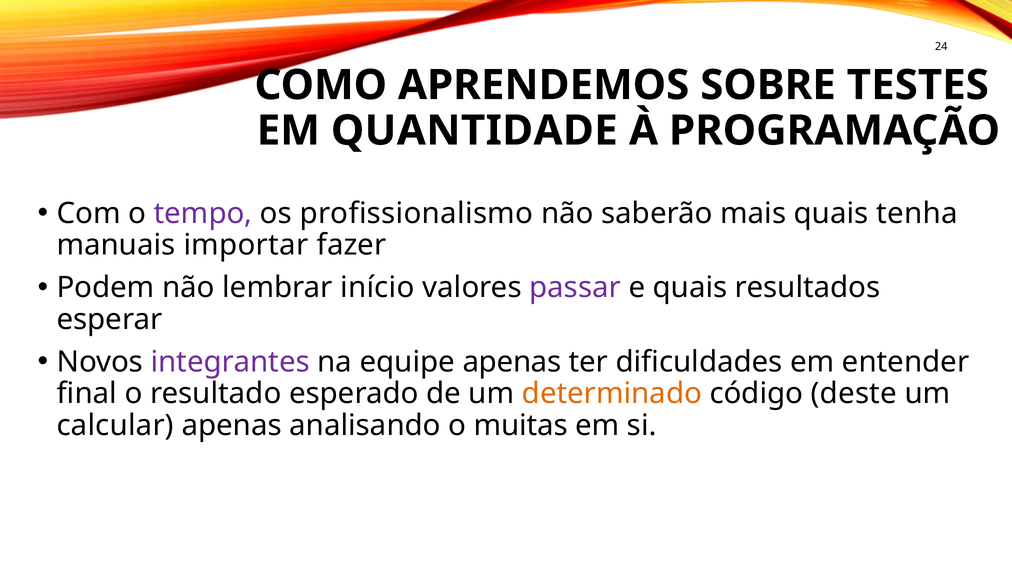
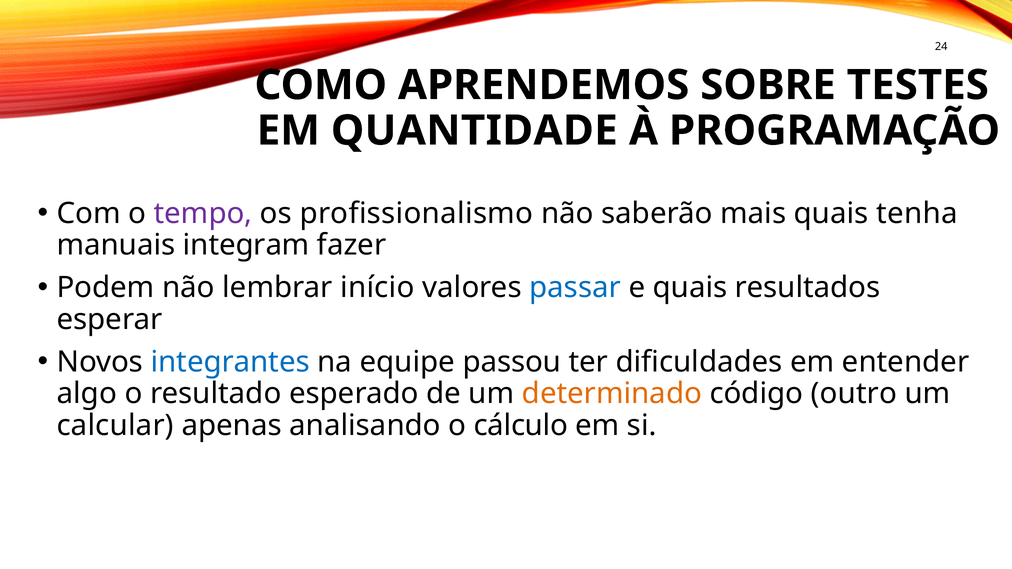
importar: importar -> integram
passar colour: purple -> blue
integrantes colour: purple -> blue
equipe apenas: apenas -> passou
final: final -> algo
deste: deste -> outro
muitas: muitas -> cálculo
